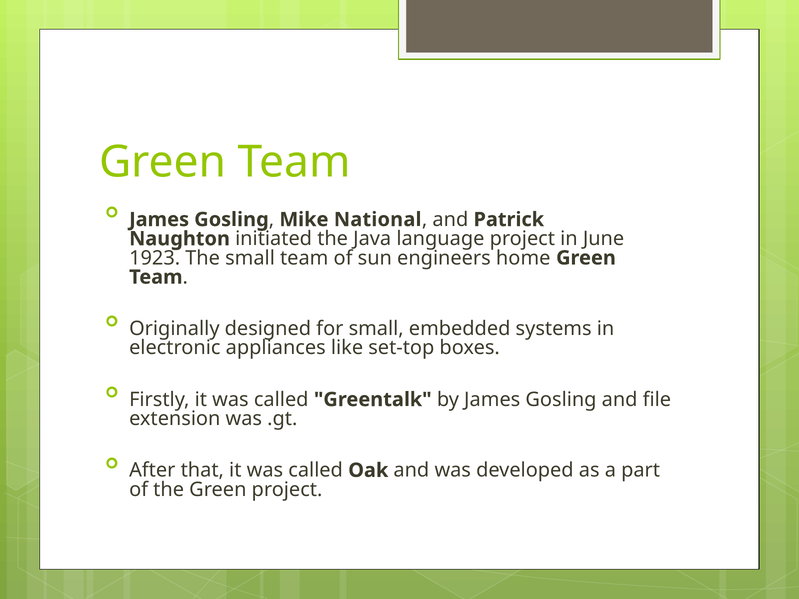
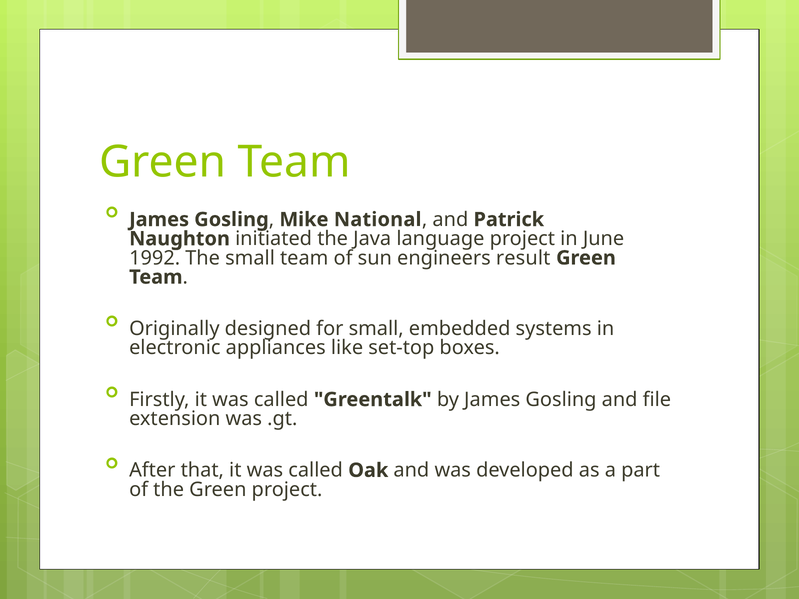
1923: 1923 -> 1992
home: home -> result
